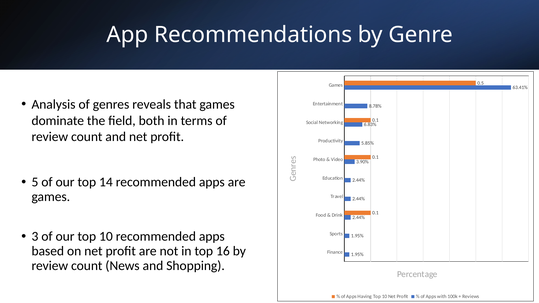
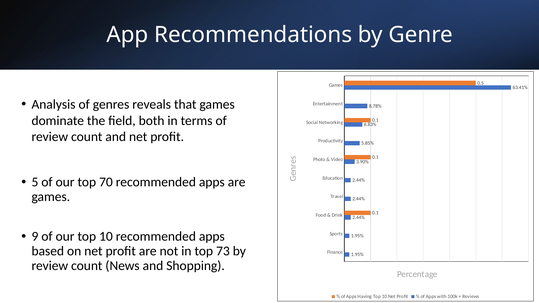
14: 14 -> 70
3: 3 -> 9
16: 16 -> 73
